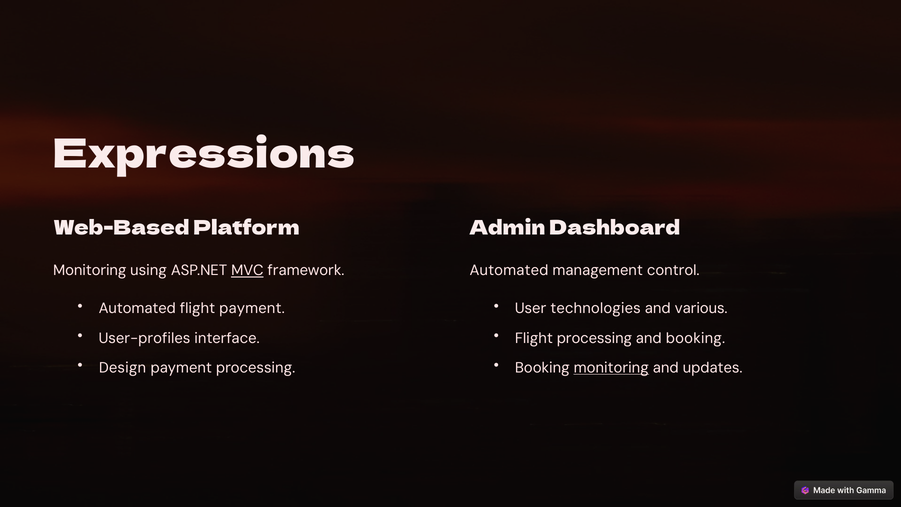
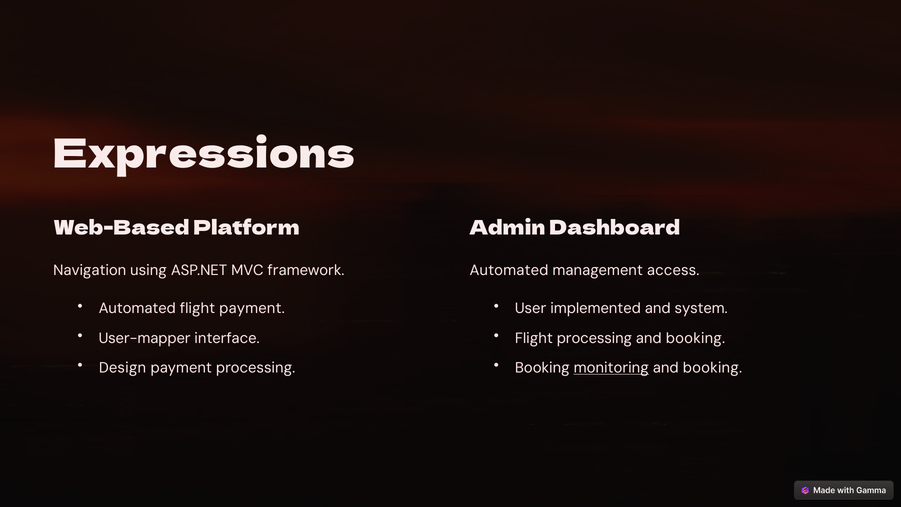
Monitoring at (90, 270): Monitoring -> Navigation
MVC underline: present -> none
control: control -> access
technologies: technologies -> implemented
various: various -> system
User-profiles: User-profiles -> User-mapper
updates at (713, 368): updates -> booking
